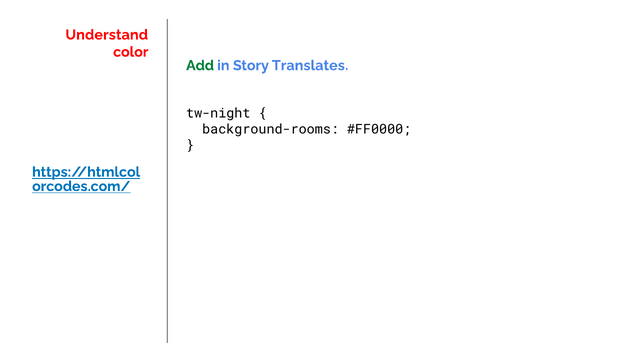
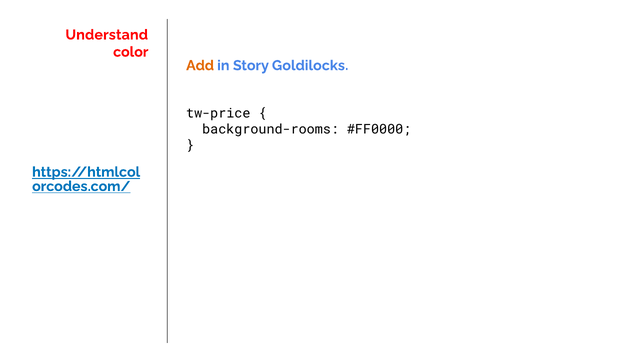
Add colour: green -> orange
Translates: Translates -> Goldilocks
tw-night: tw-night -> tw-price
